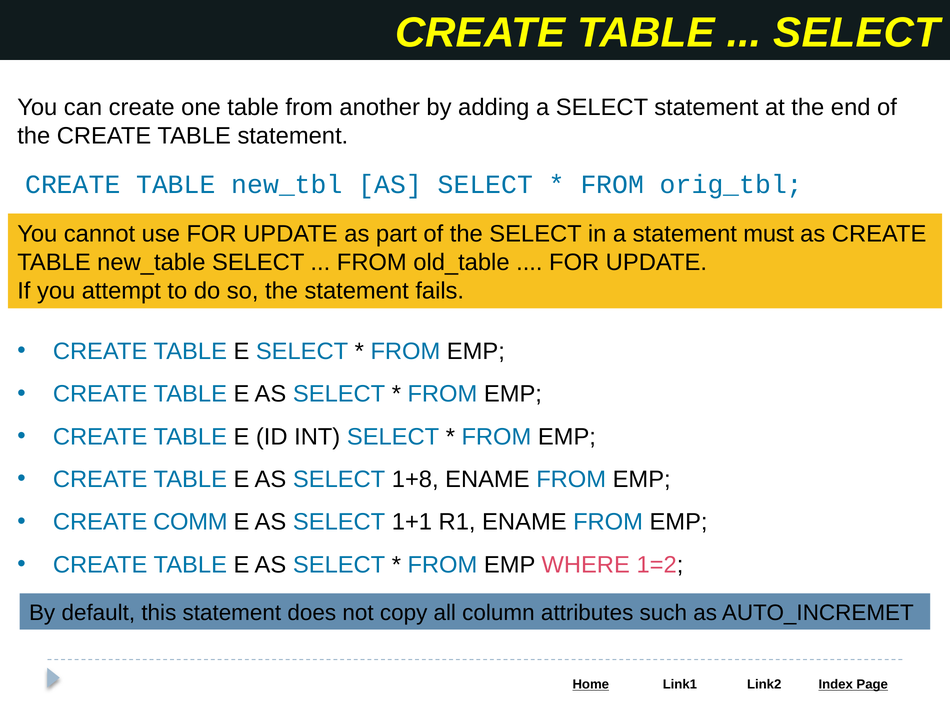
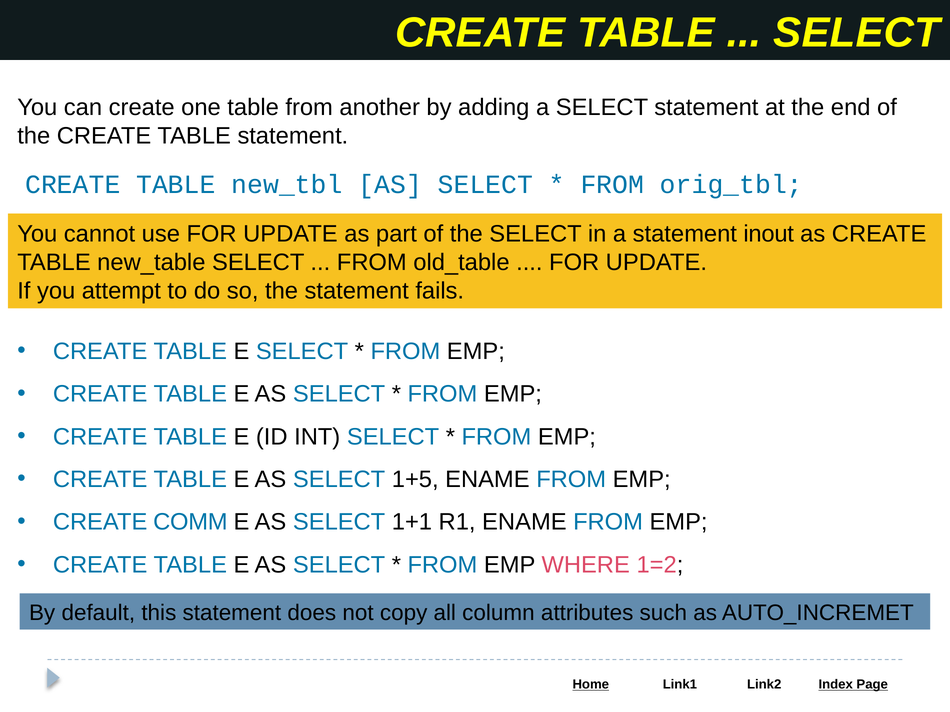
must: must -> inout
1+8: 1+8 -> 1+5
